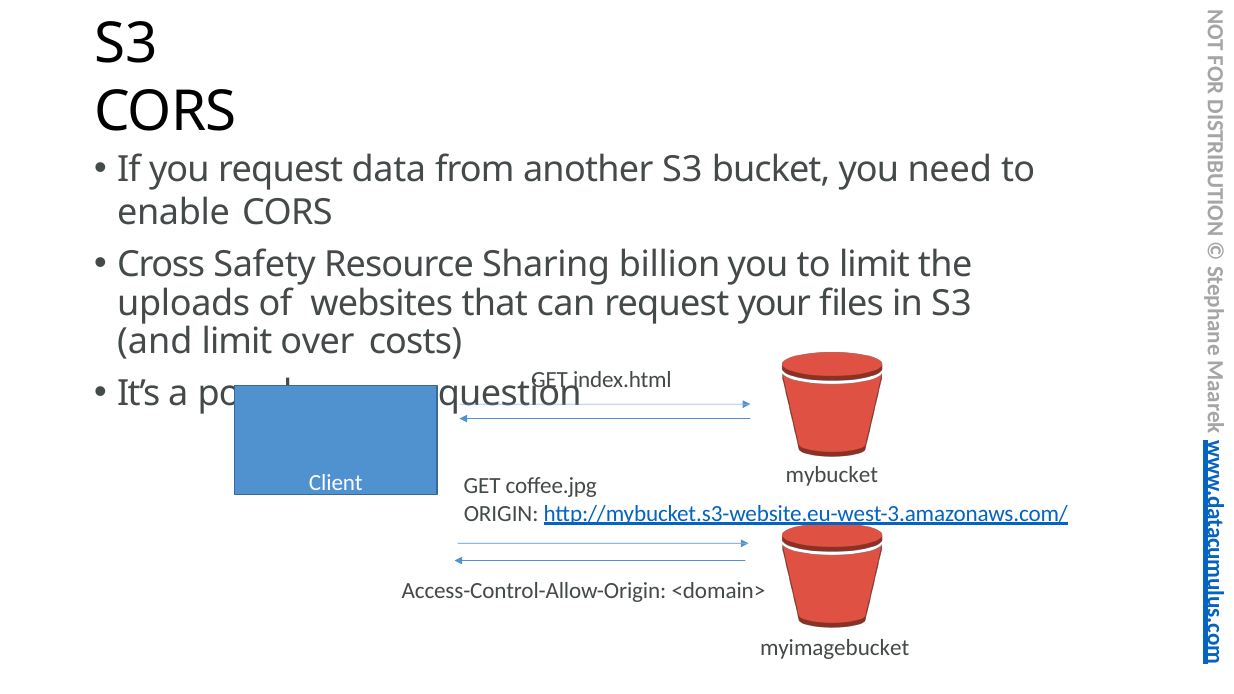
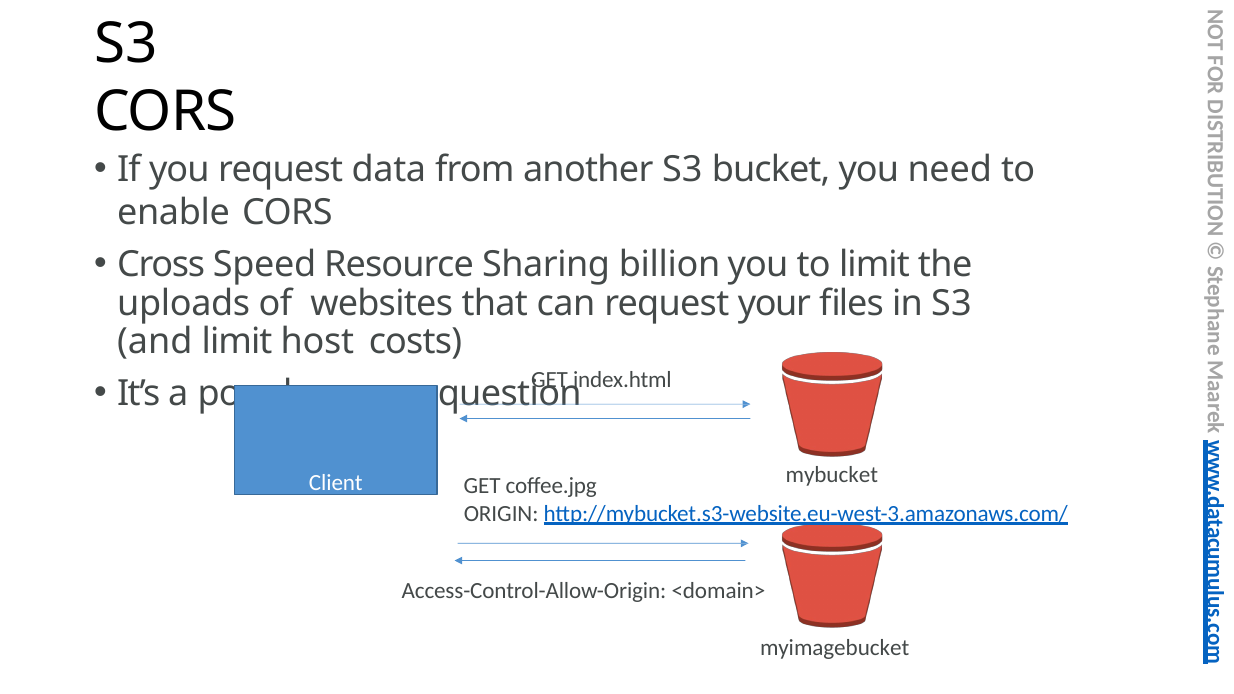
Safety: Safety -> Speed
over: over -> host
